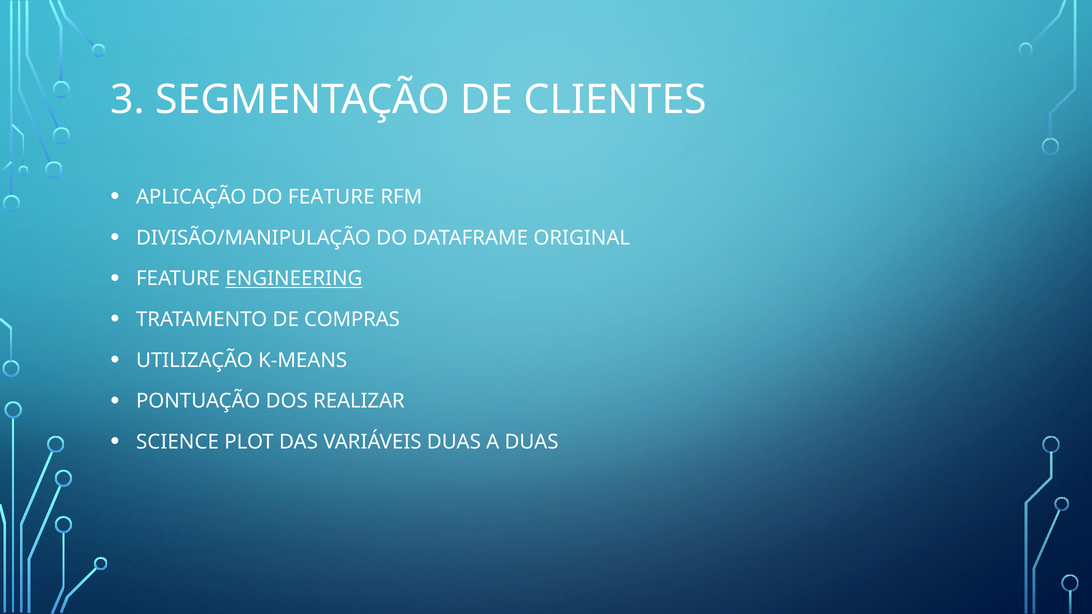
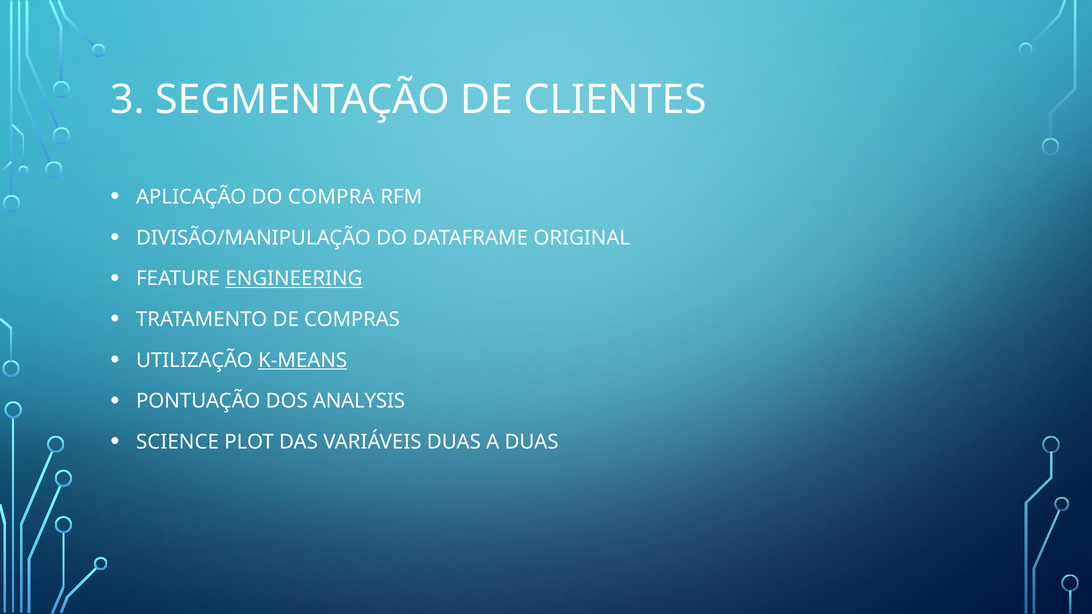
DO FEATURE: FEATURE -> COMPRA
K-MEANS underline: none -> present
REALIZAR: REALIZAR -> ANALYSIS
